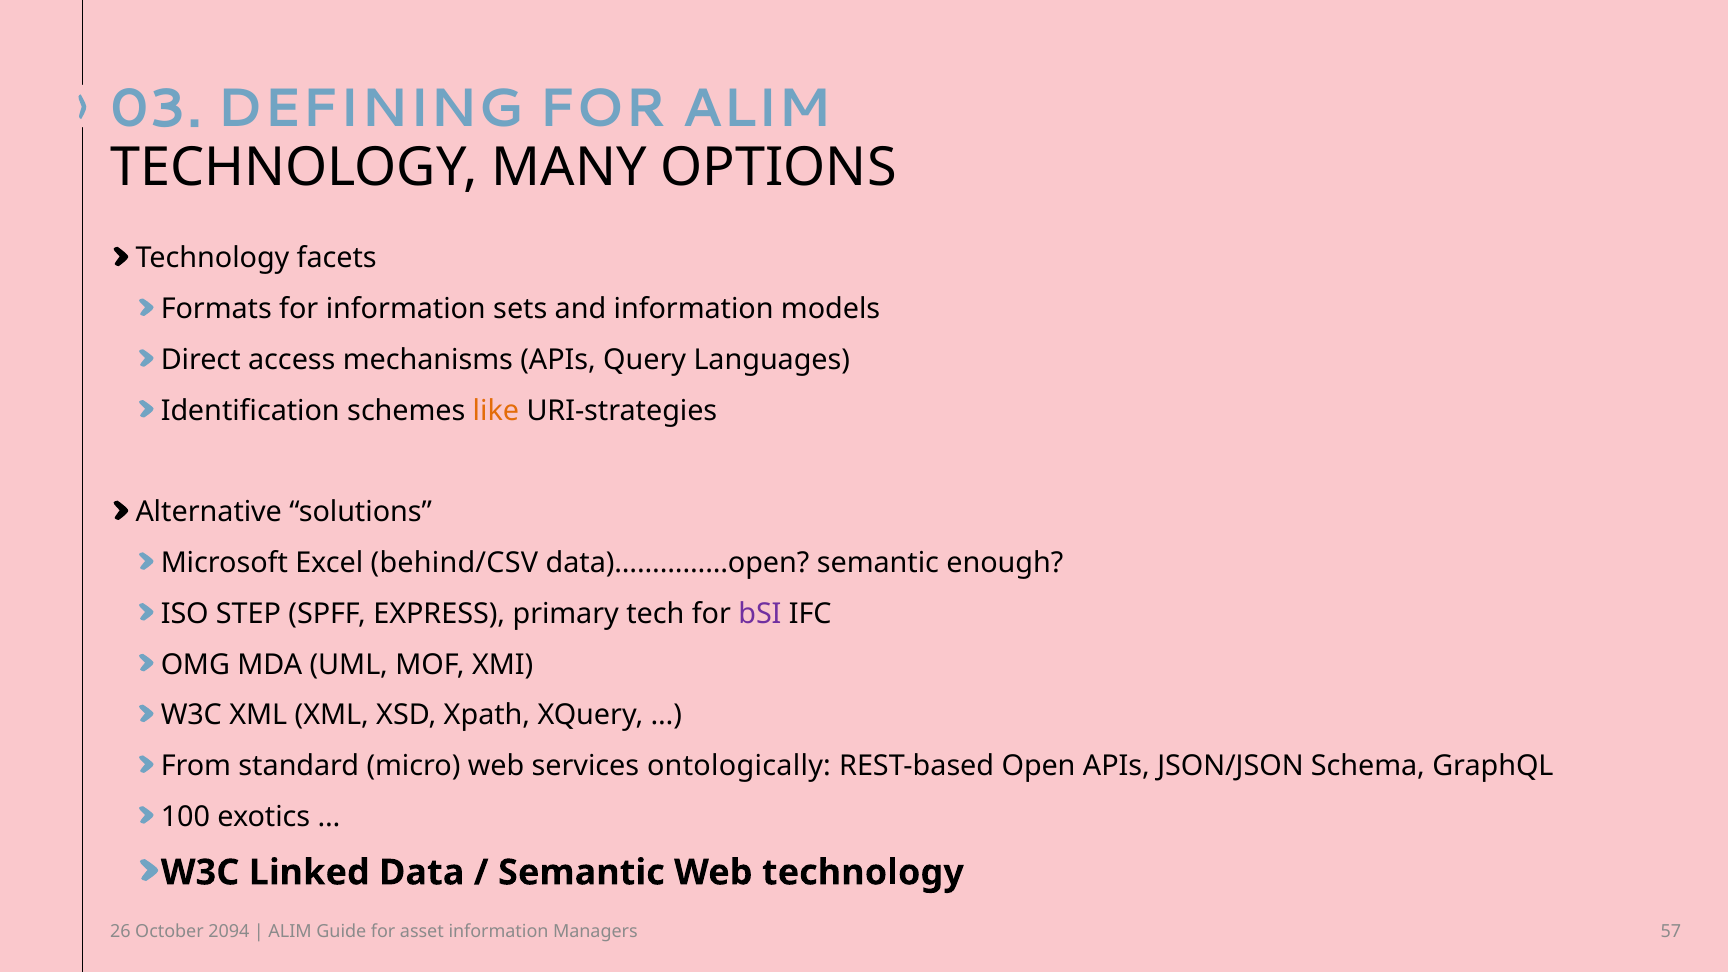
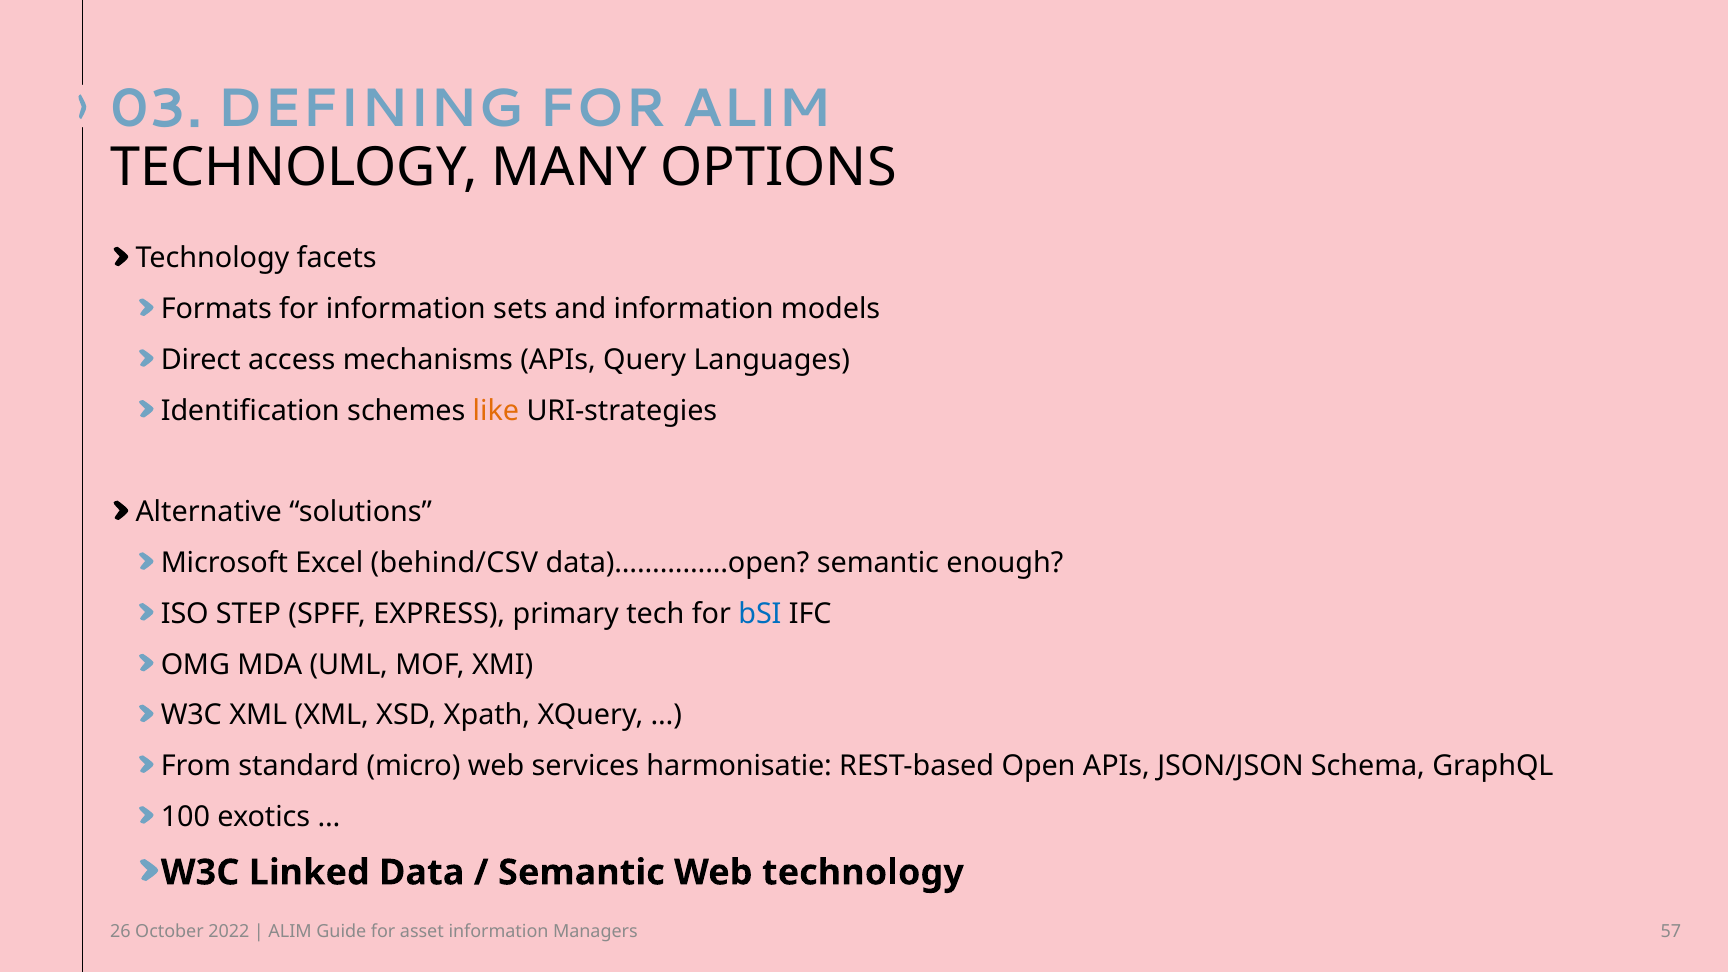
bSI colour: purple -> blue
ontologically: ontologically -> harmonisatie
2094: 2094 -> 2022
